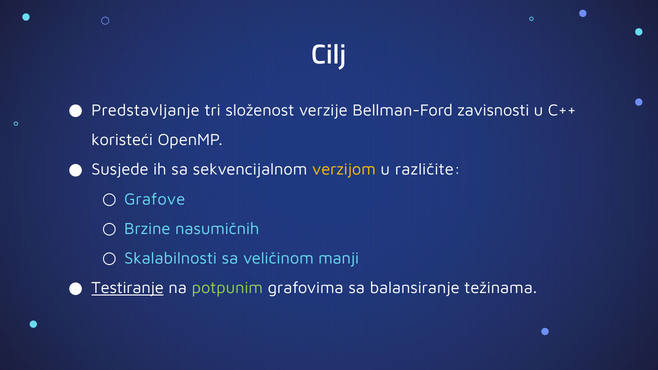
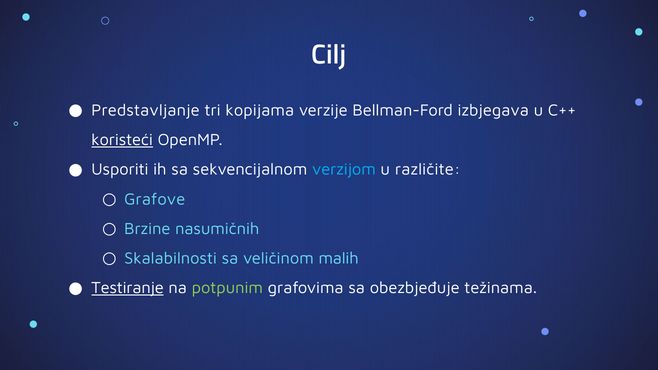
složenost: složenost -> kopijama
zavisnosti: zavisnosti -> izbjegava
koristeći underline: none -> present
Susjede: Susjede -> Usporiti
verzijom colour: yellow -> light blue
manji: manji -> malih
balansiranje: balansiranje -> obezbjeđuje
